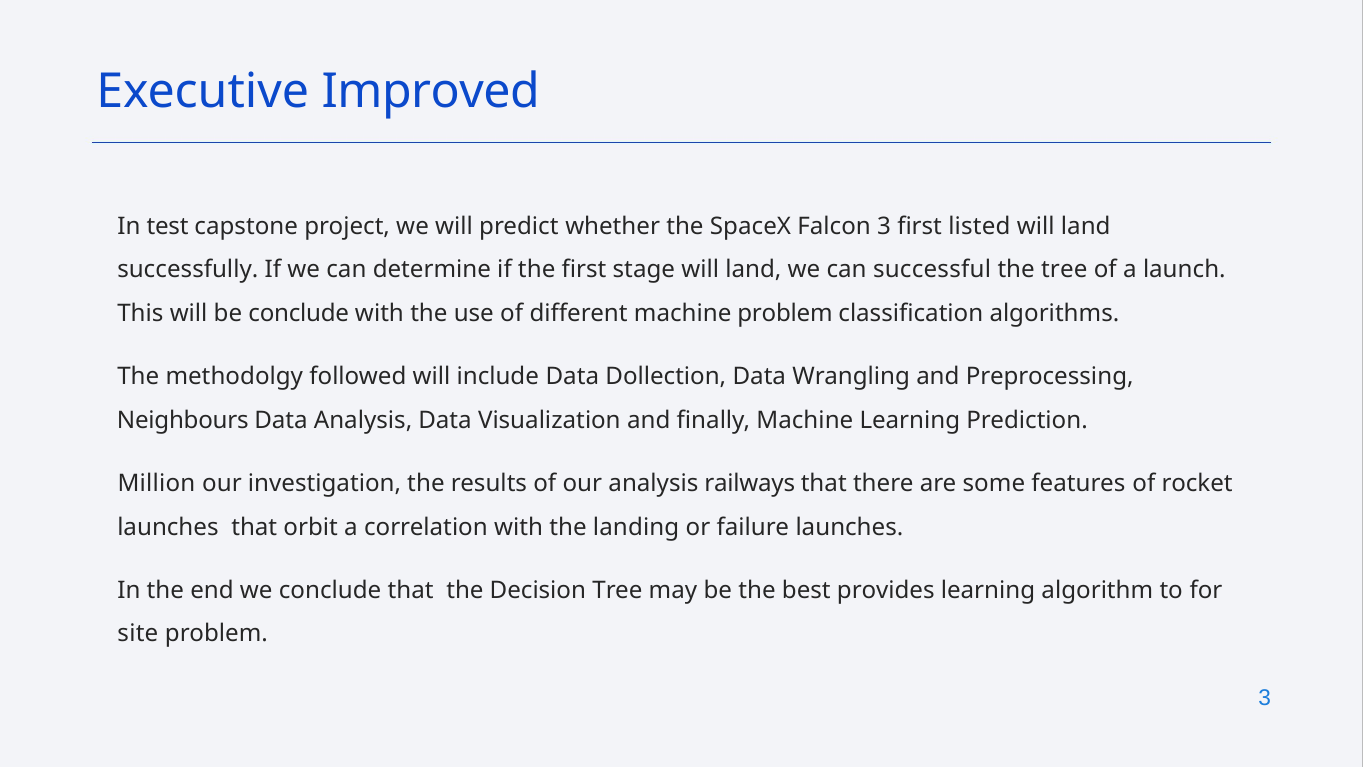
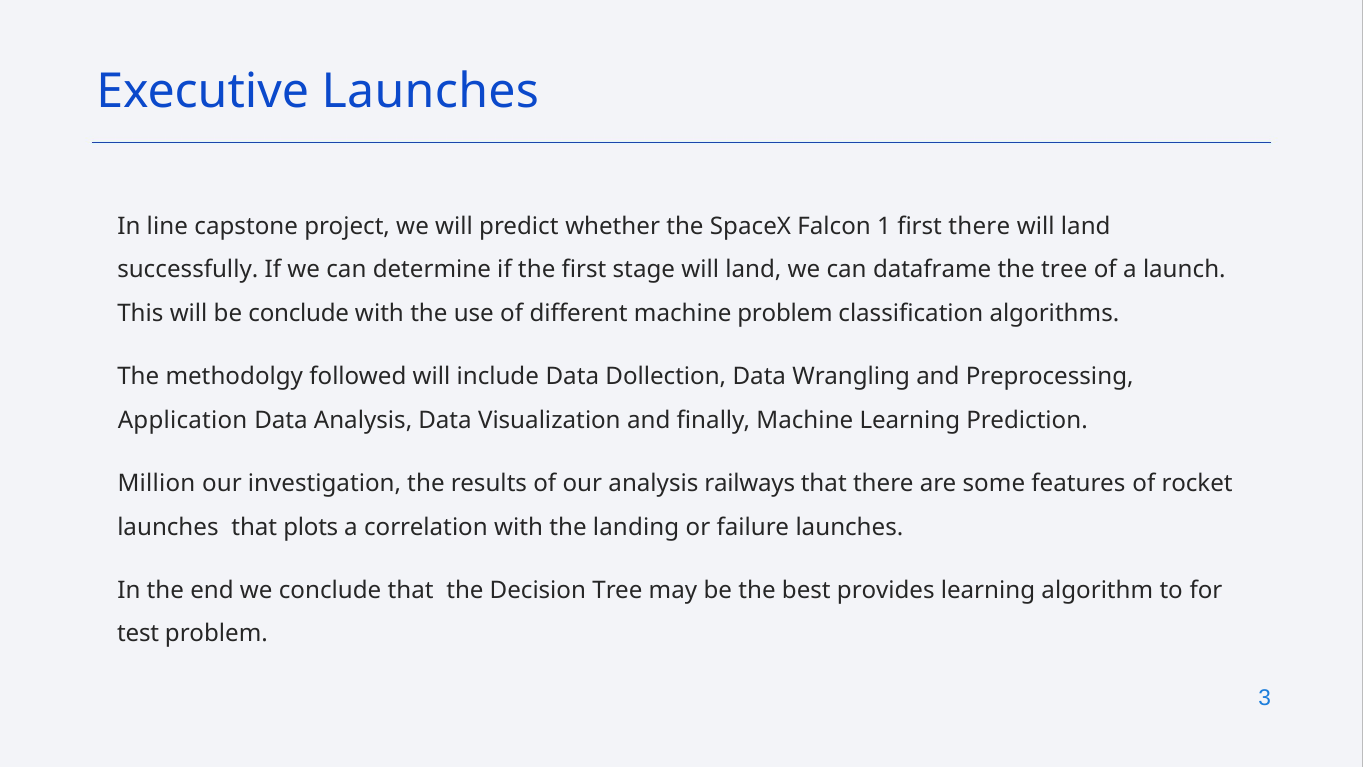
Executive Improved: Improved -> Launches
test: test -> line
Falcon 3: 3 -> 1
first listed: listed -> there
successful: successful -> dataframe
Neighbours: Neighbours -> Application
orbit: orbit -> plots
site: site -> test
